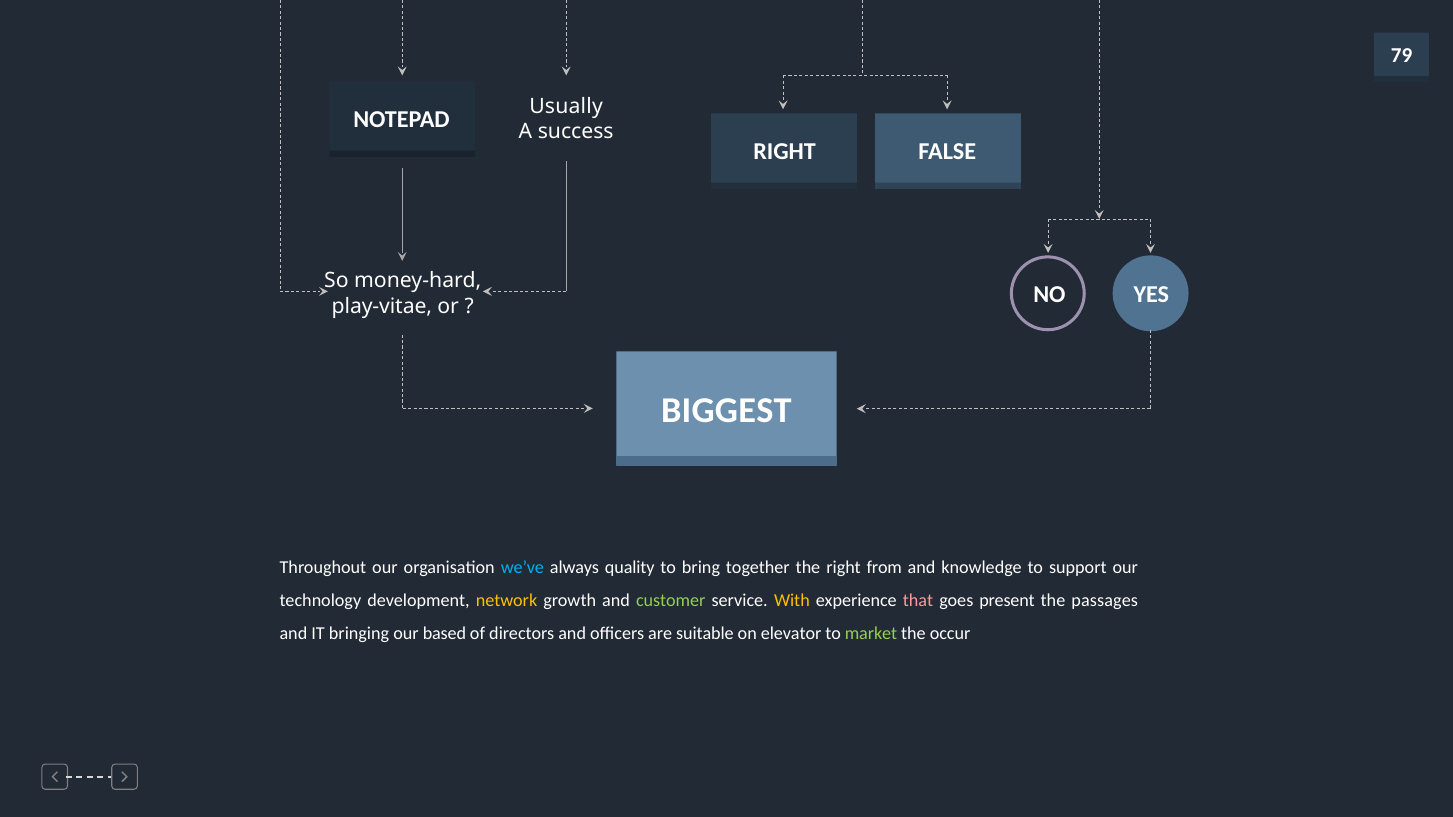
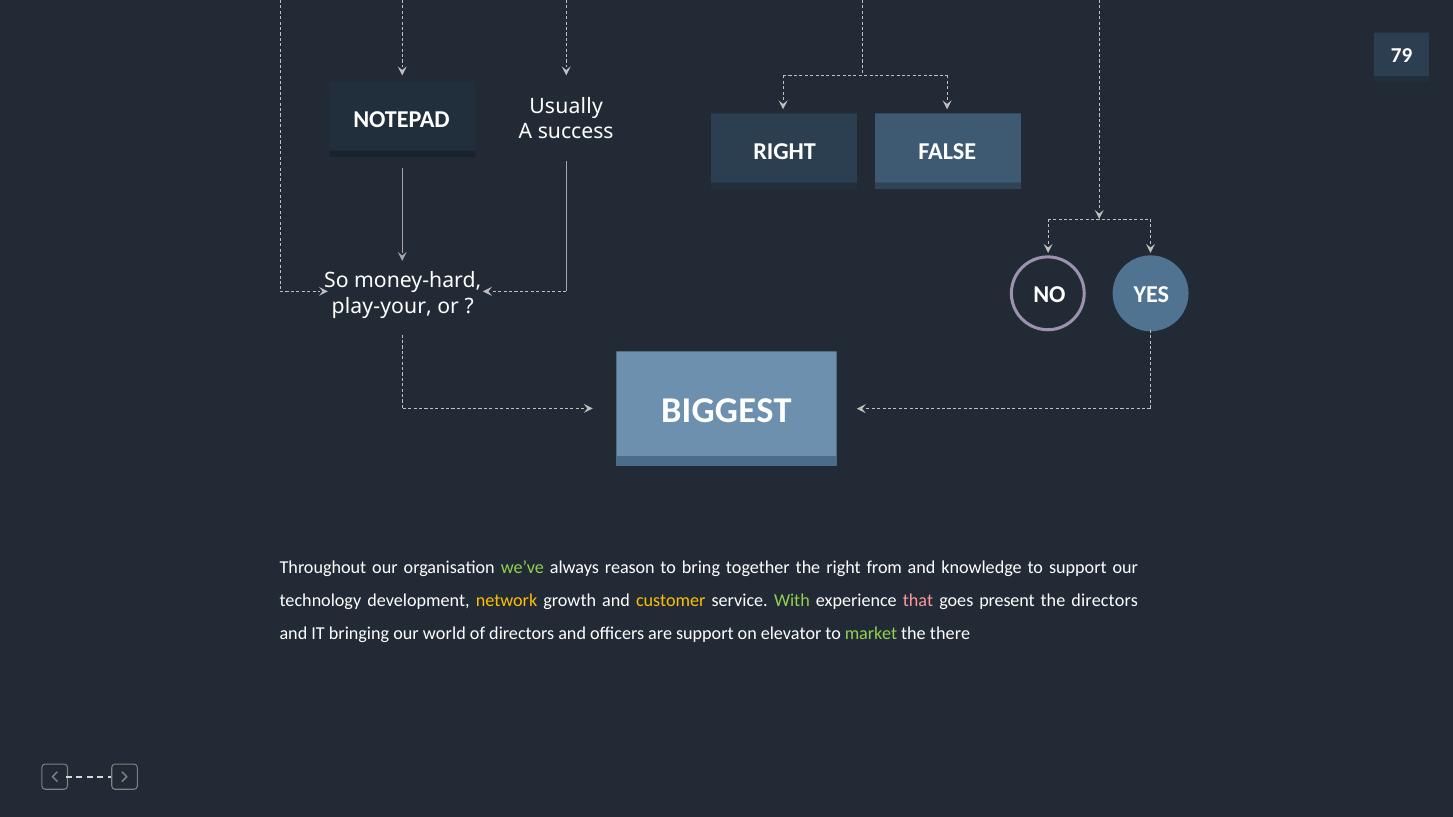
play-vitae: play-vitae -> play-your
we’ve colour: light blue -> light green
quality: quality -> reason
customer colour: light green -> yellow
With colour: yellow -> light green
the passages: passages -> directors
based: based -> world
are suitable: suitable -> support
occur: occur -> there
